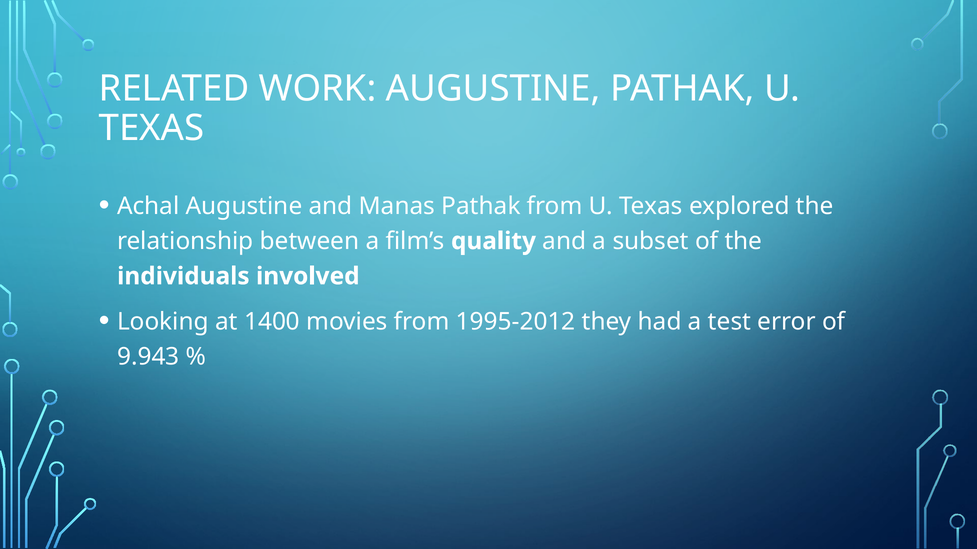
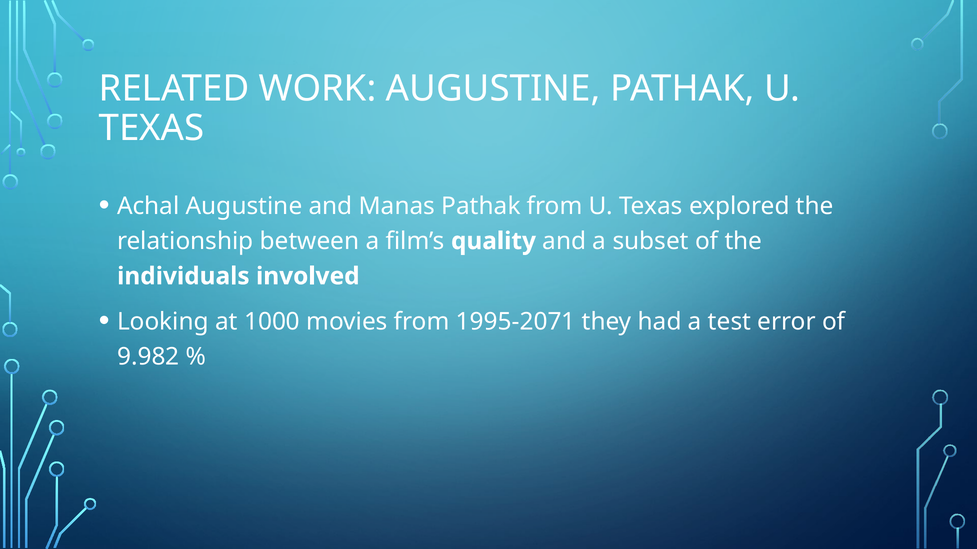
1400: 1400 -> 1000
1995-2012: 1995-2012 -> 1995-2071
9.943: 9.943 -> 9.982
